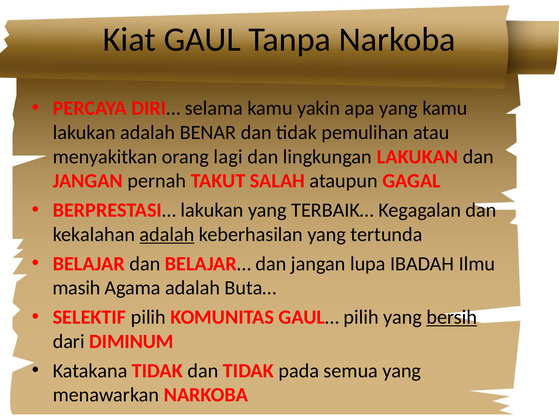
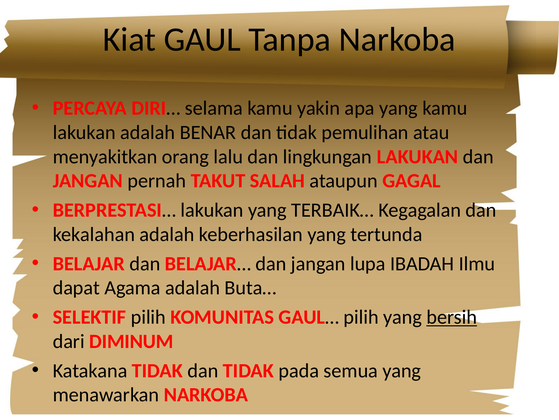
lagi: lagi -> lalu
adalah at (167, 234) underline: present -> none
masih: masih -> dapat
